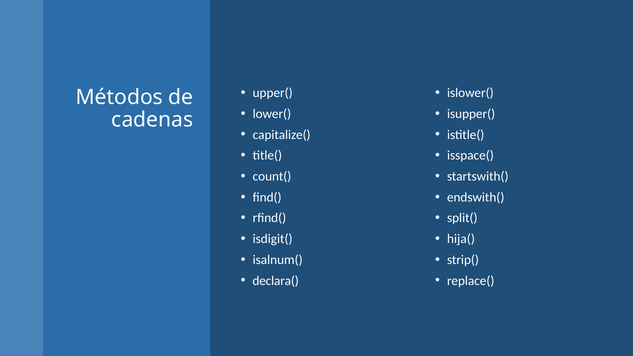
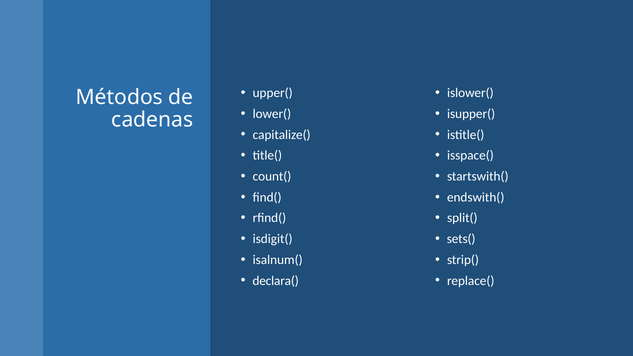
hija(: hija( -> sets(
